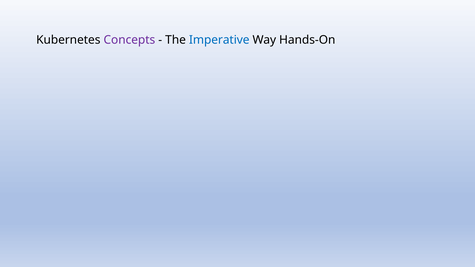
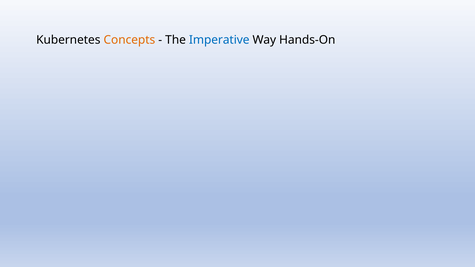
Concepts colour: purple -> orange
